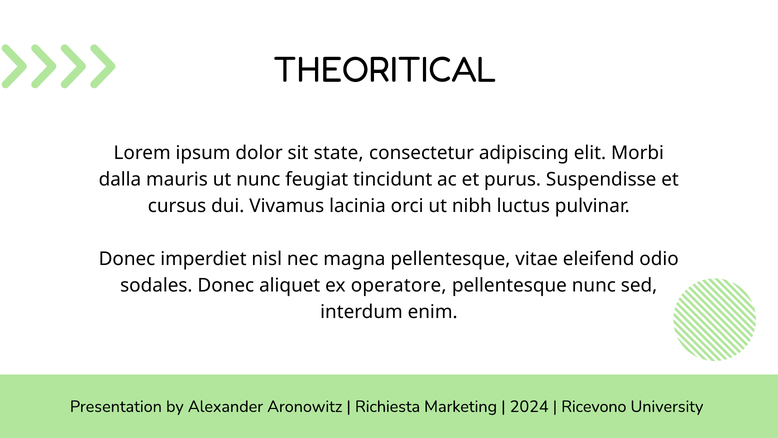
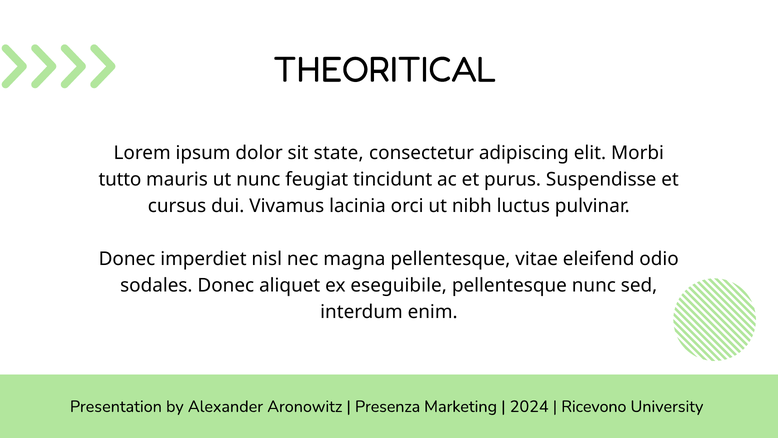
dalla: dalla -> tutto
operatore: operatore -> eseguibile
Richiesta: Richiesta -> Presenza
